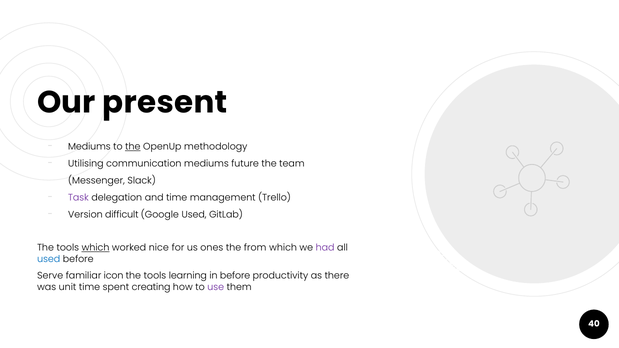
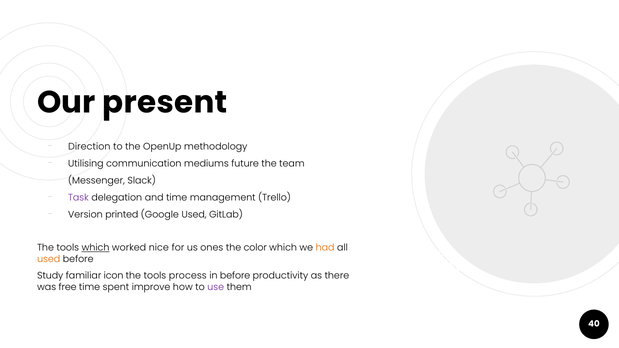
Mediums at (89, 147): Mediums -> Direction
the at (133, 147) underline: present -> none
difficult: difficult -> printed
from: from -> color
had colour: purple -> orange
used at (49, 259) colour: blue -> orange
Serve: Serve -> Study
learning: learning -> process
unit: unit -> free
creating: creating -> improve
